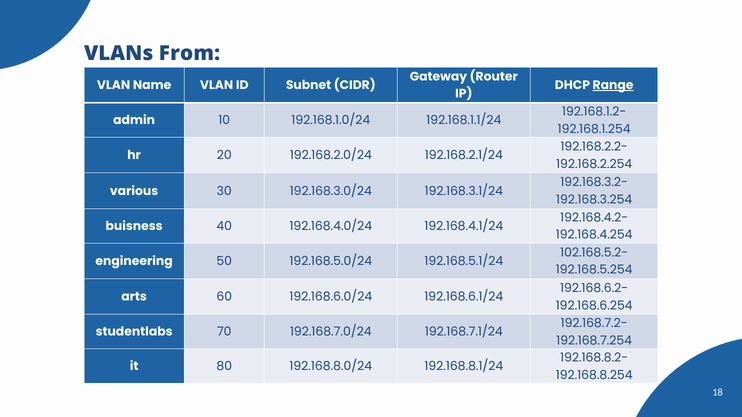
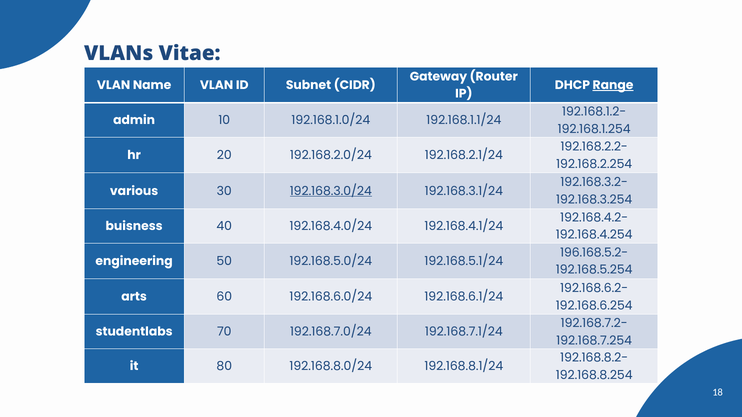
VLANs From: From -> Vitae
192.168.3.0/24 underline: none -> present
102.168.5.2-: 102.168.5.2- -> 196.168.5.2-
